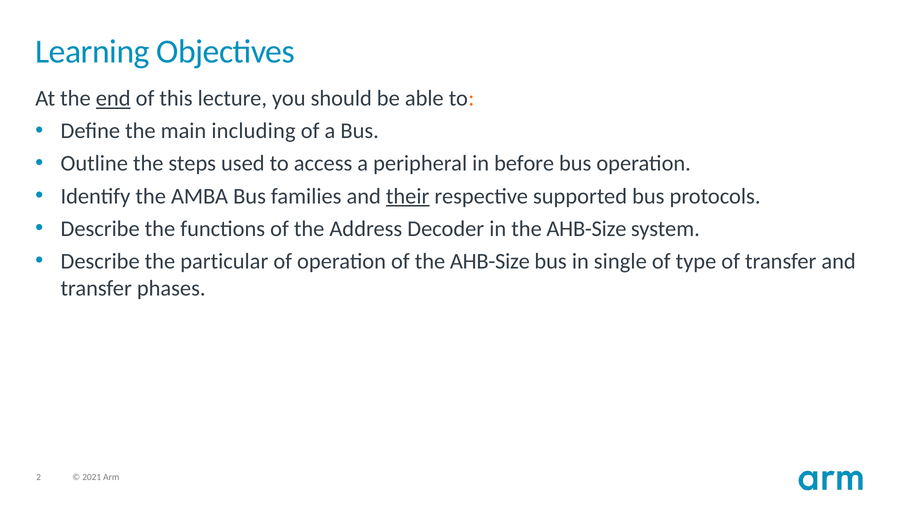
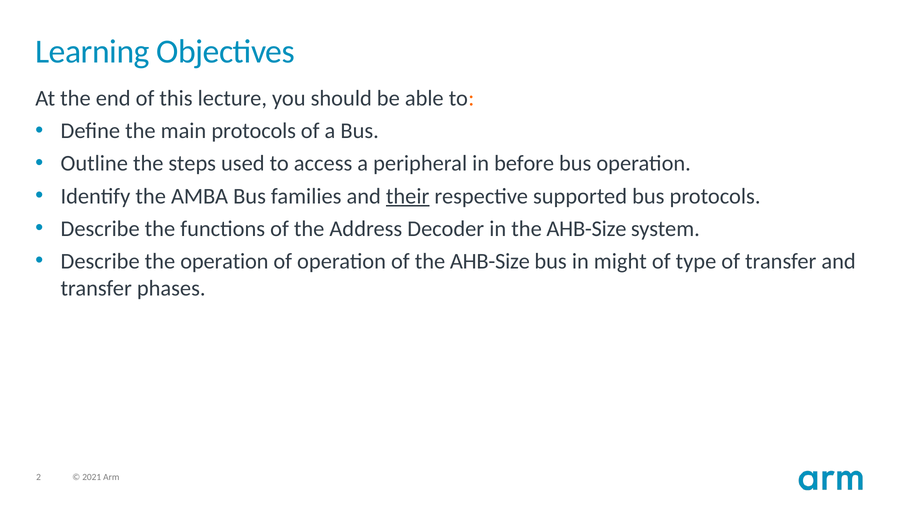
end underline: present -> none
main including: including -> protocols
the particular: particular -> operation
single: single -> might
